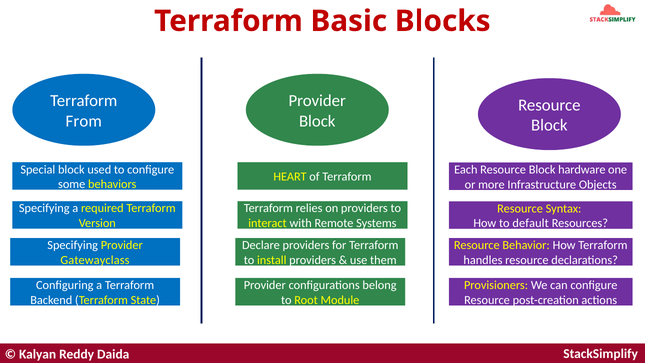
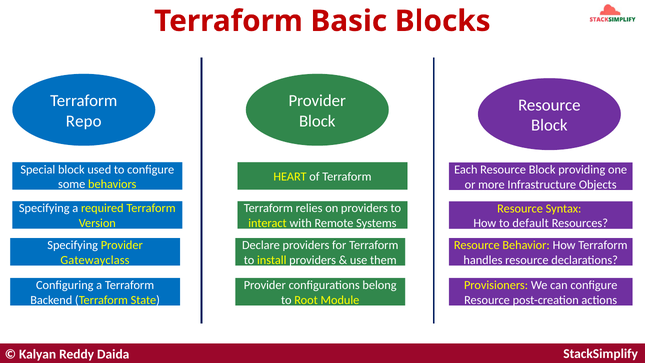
From: From -> Repo
hardware: hardware -> providing
